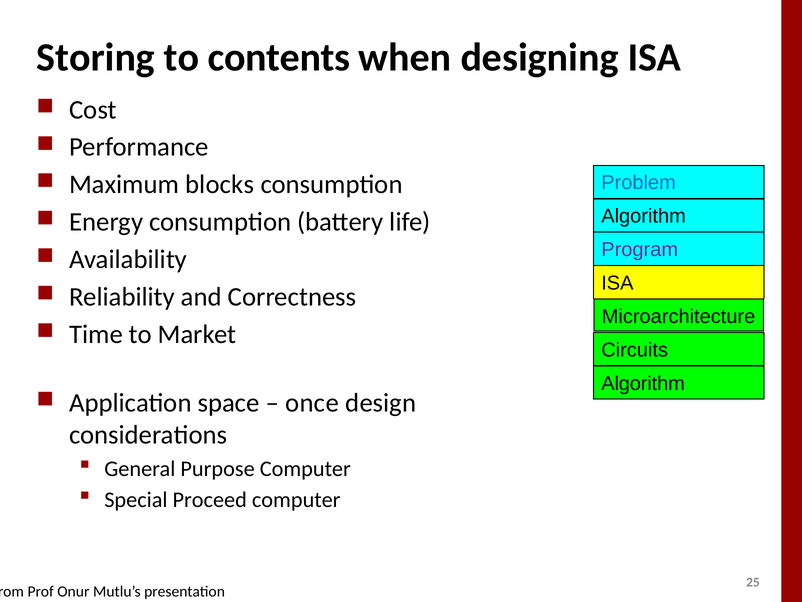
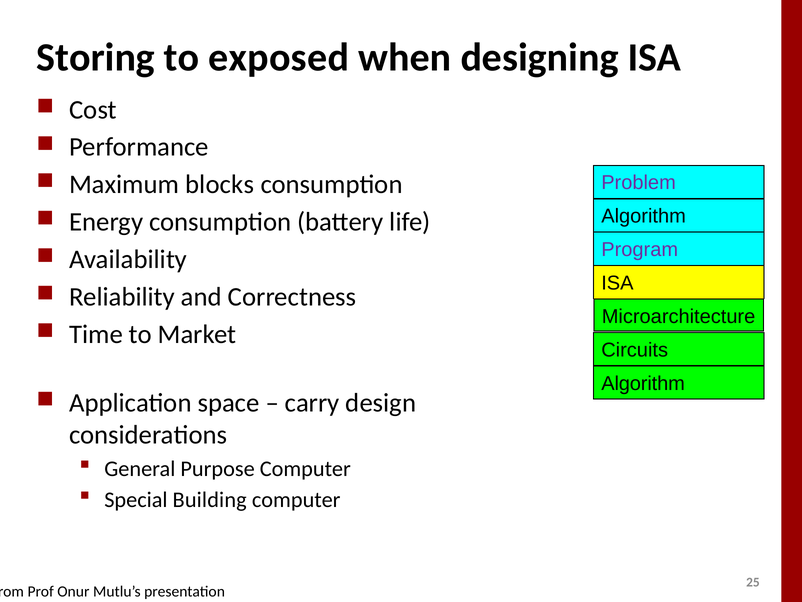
contents: contents -> exposed
Problem colour: blue -> purple
once: once -> carry
Proceed: Proceed -> Building
